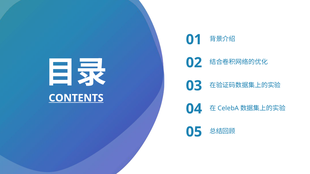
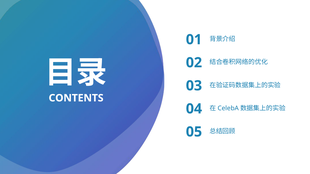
CONTENTS underline: present -> none
